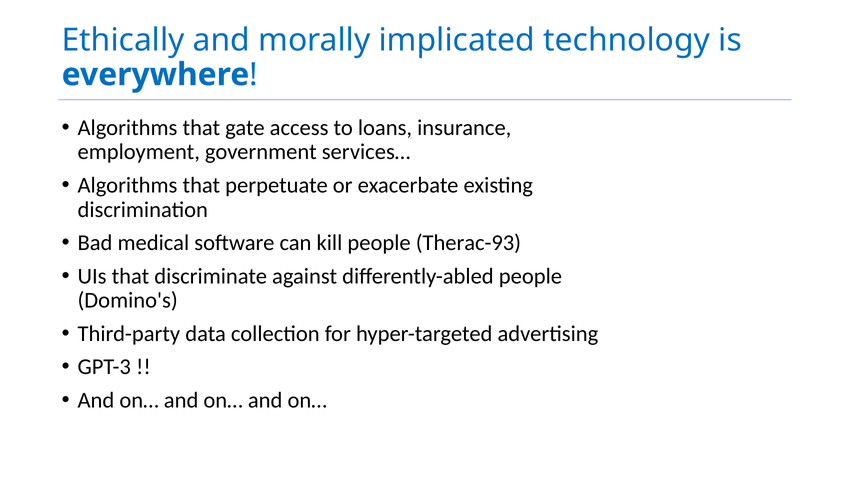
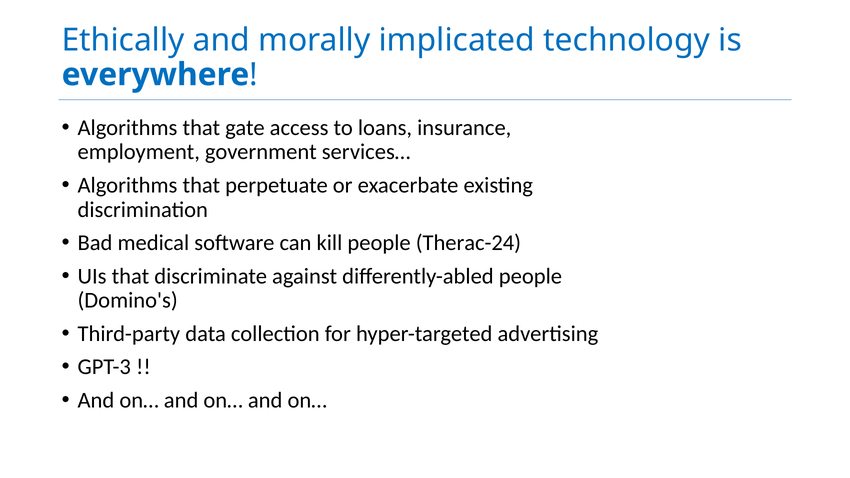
Therac-93: Therac-93 -> Therac-24
